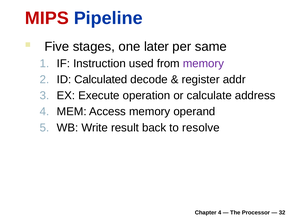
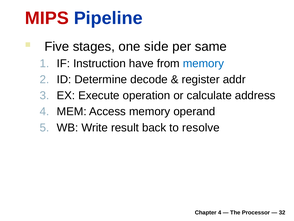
later: later -> side
used: used -> have
memory at (203, 63) colour: purple -> blue
Calculated: Calculated -> Determine
